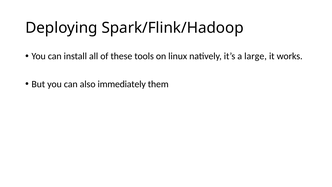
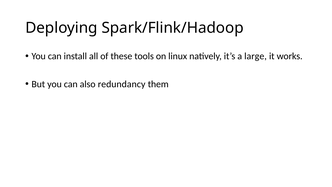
immediately: immediately -> redundancy
